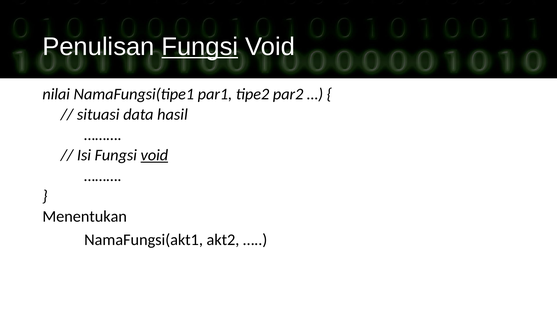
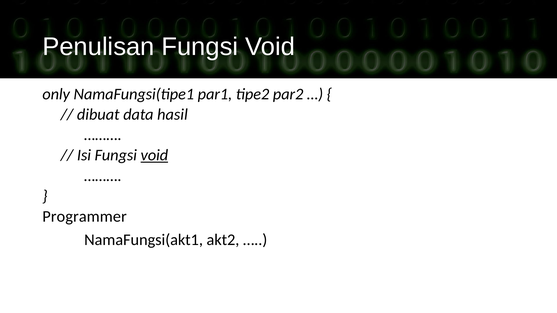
Fungsi at (200, 47) underline: present -> none
nilai: nilai -> only
situasi: situasi -> dibuat
Menentukan: Menentukan -> Programmer
